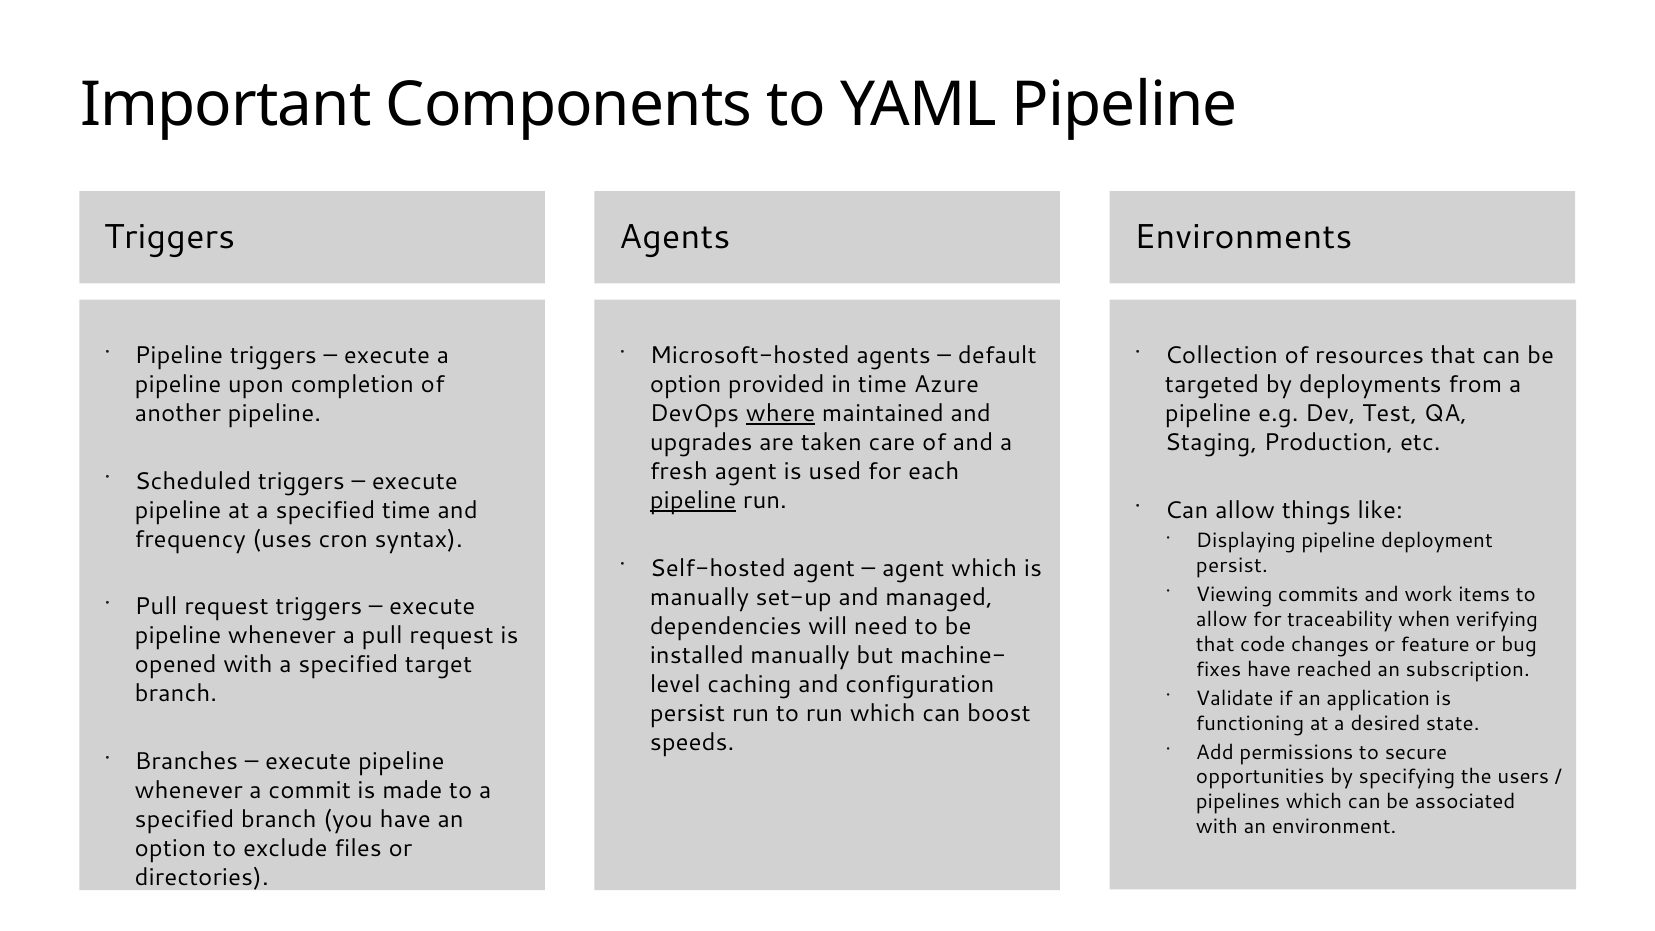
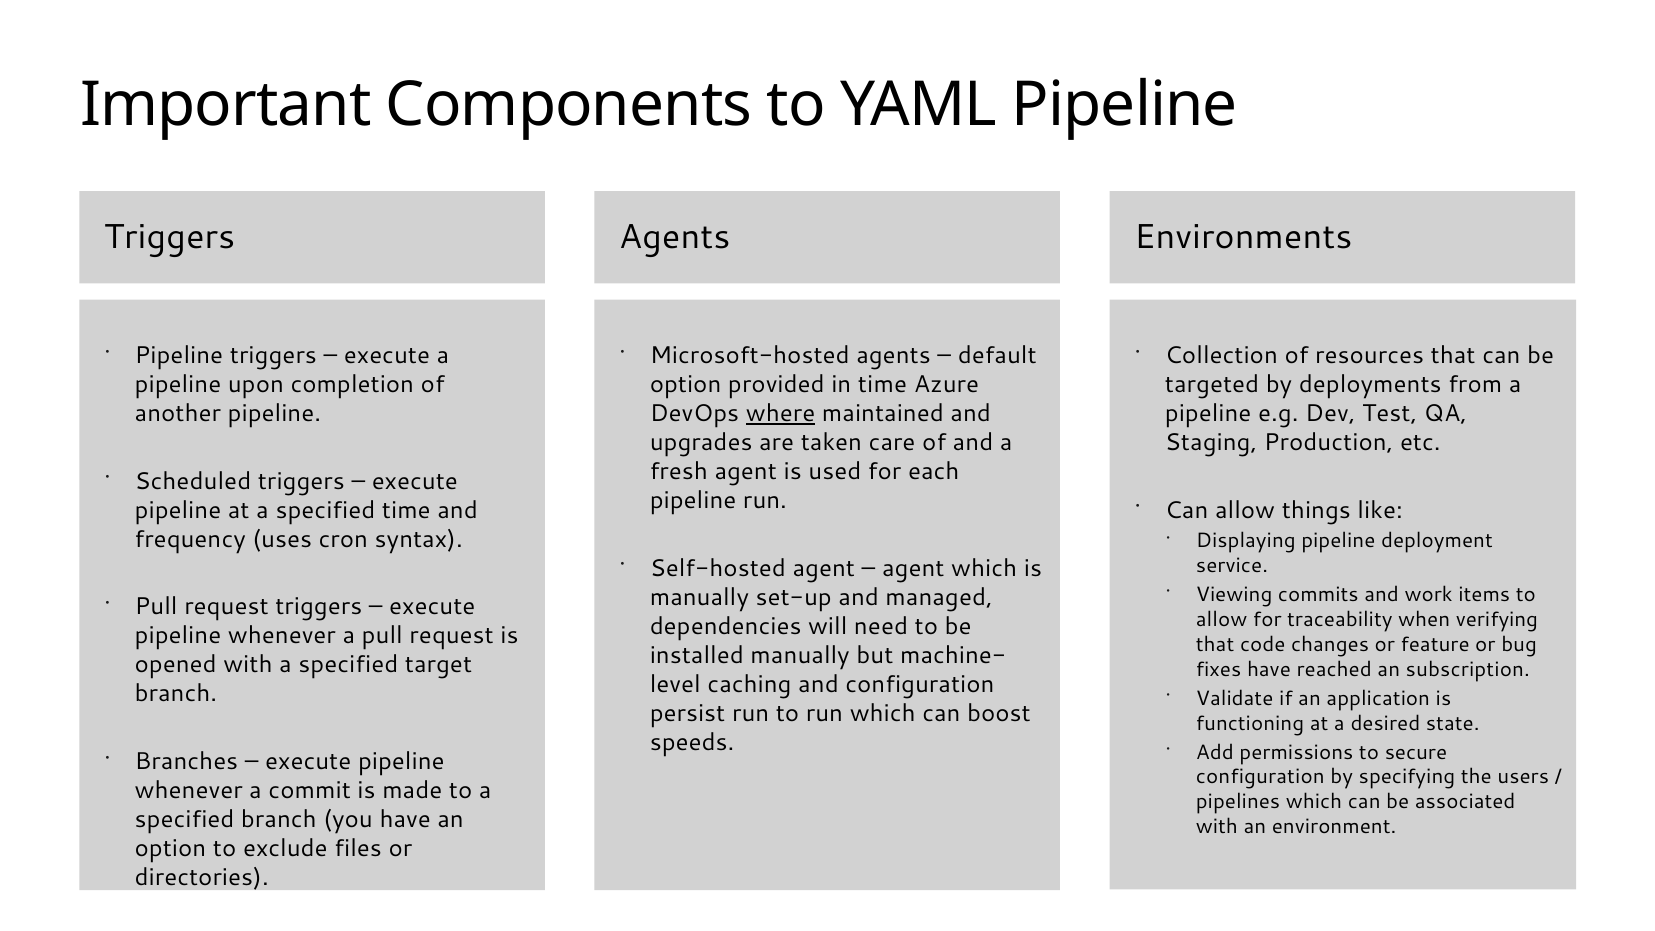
pipeline at (693, 501) underline: present -> none
persist at (1232, 566): persist -> service
opportunities at (1260, 777): opportunities -> configuration
